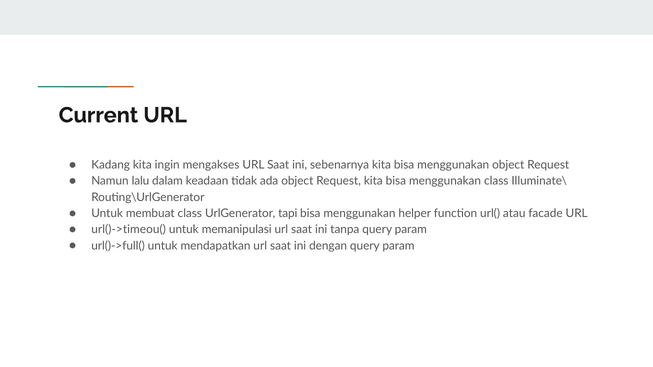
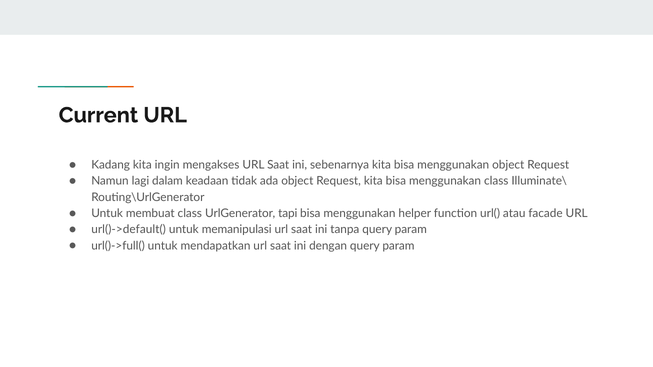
lalu: lalu -> lagi
url()->timeou(: url()->timeou( -> url()->default(
